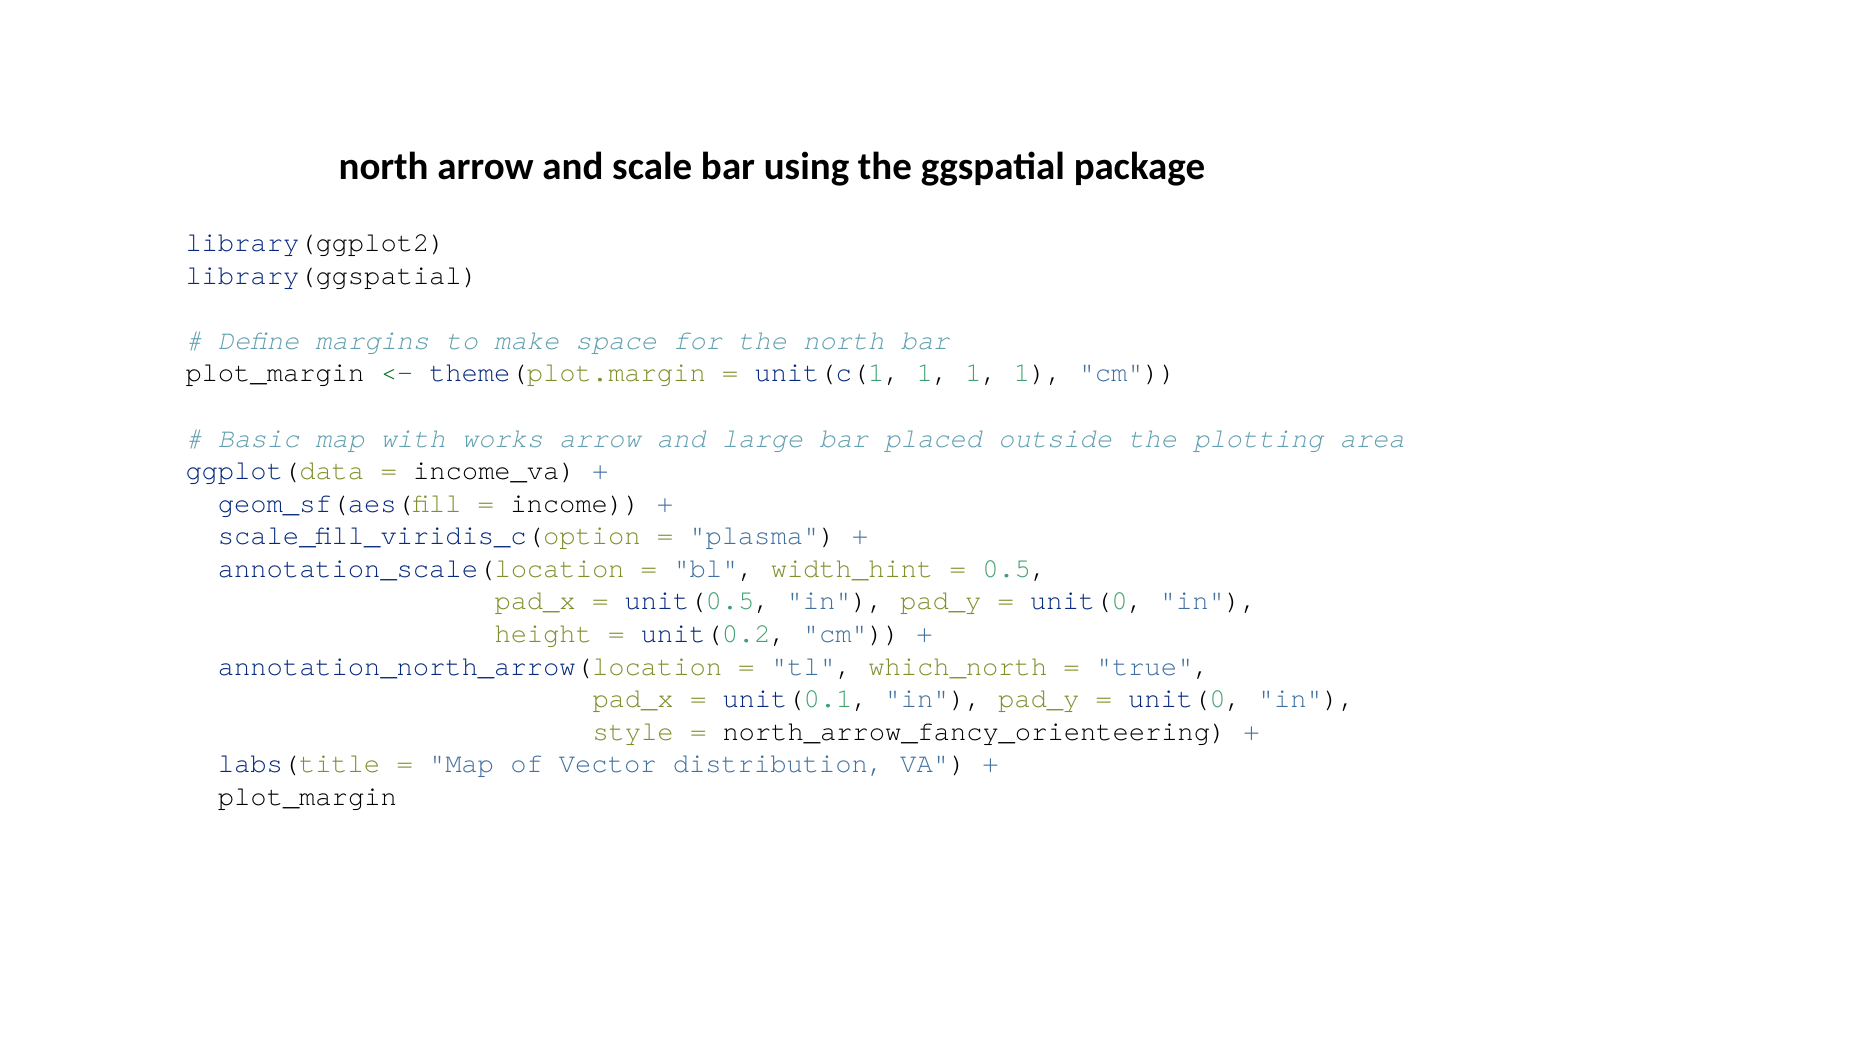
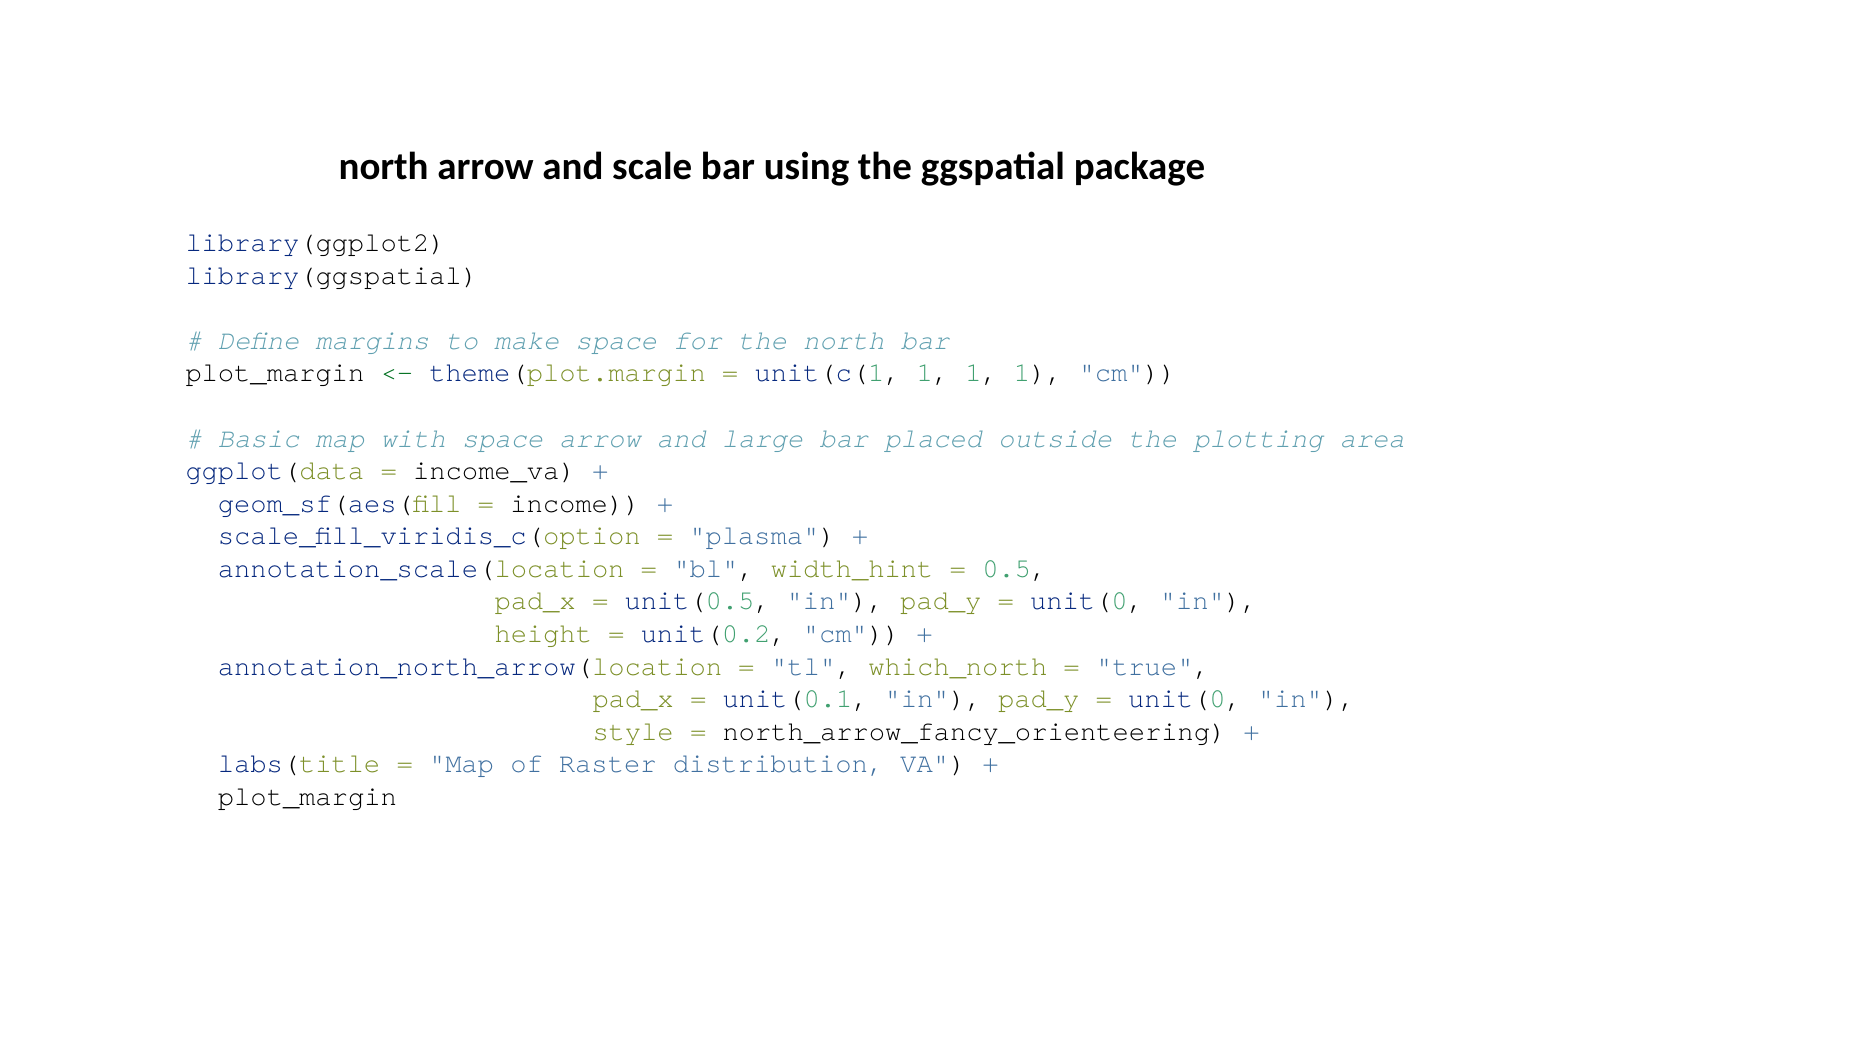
with works: works -> space
Vector: Vector -> Raster
